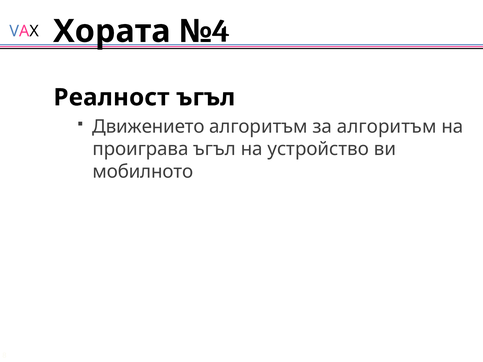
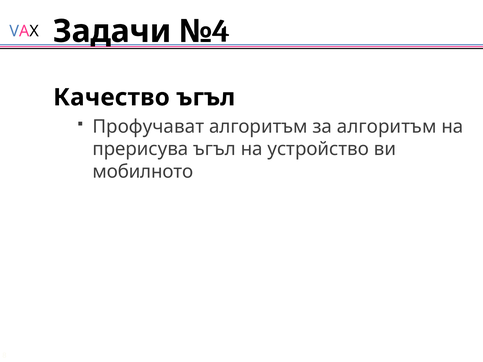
Хората: Хората -> Задачи
Реалност: Реалност -> Качество
Движението: Движението -> Профучават
проиграва: проиграва -> прерисува
